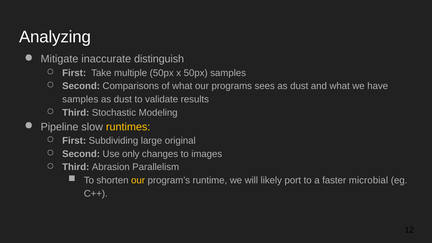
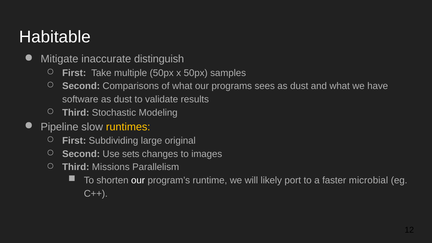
Analyzing: Analyzing -> Habitable
samples at (80, 99): samples -> software
only: only -> sets
Abrasion: Abrasion -> Missions
our at (138, 180) colour: yellow -> white
